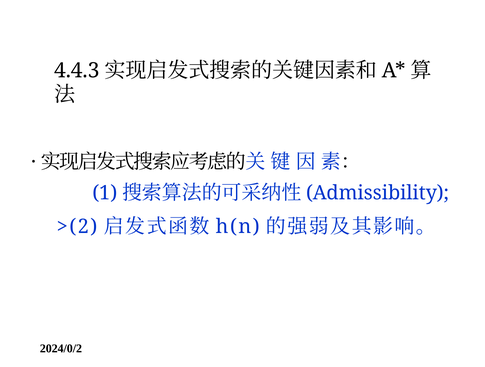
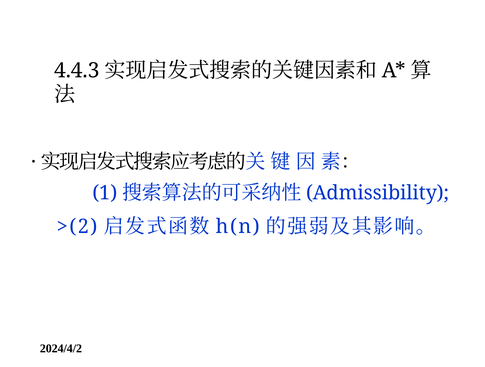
2024/0/2: 2024/0/2 -> 2024/4/2
